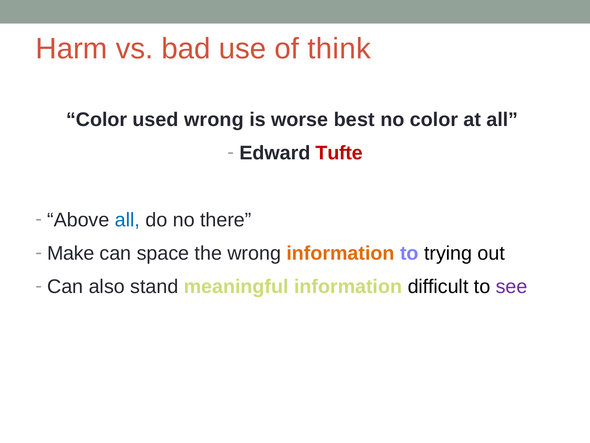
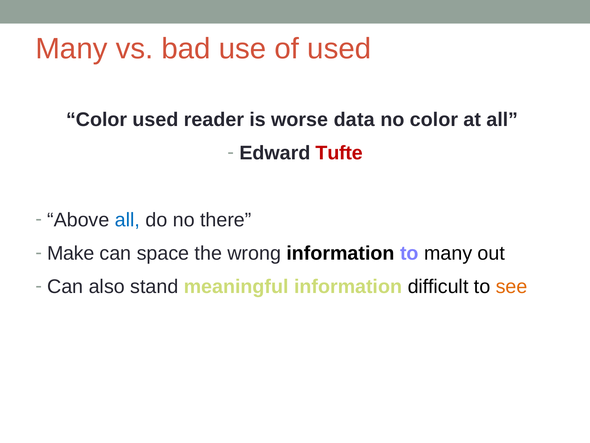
Harm at (71, 49): Harm -> Many
of think: think -> used
used wrong: wrong -> reader
best: best -> data
information at (341, 253) colour: orange -> black
to trying: trying -> many
see colour: purple -> orange
